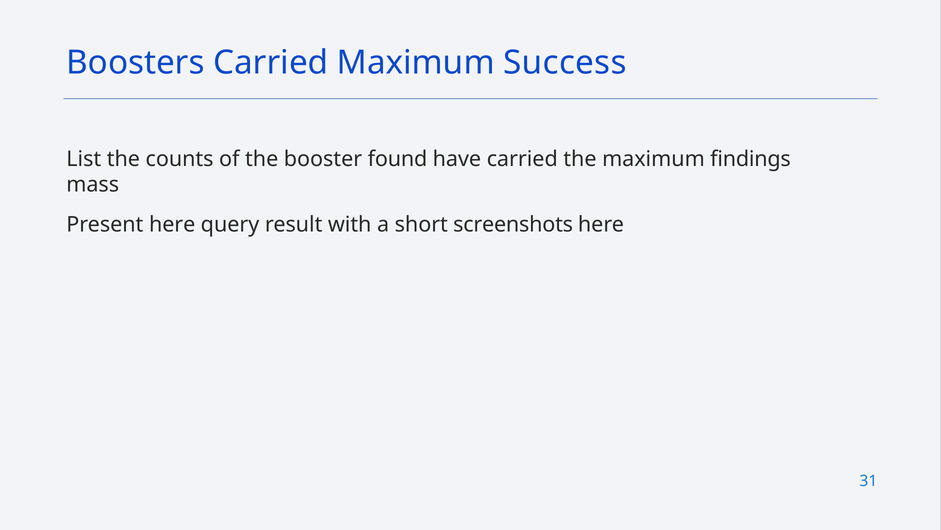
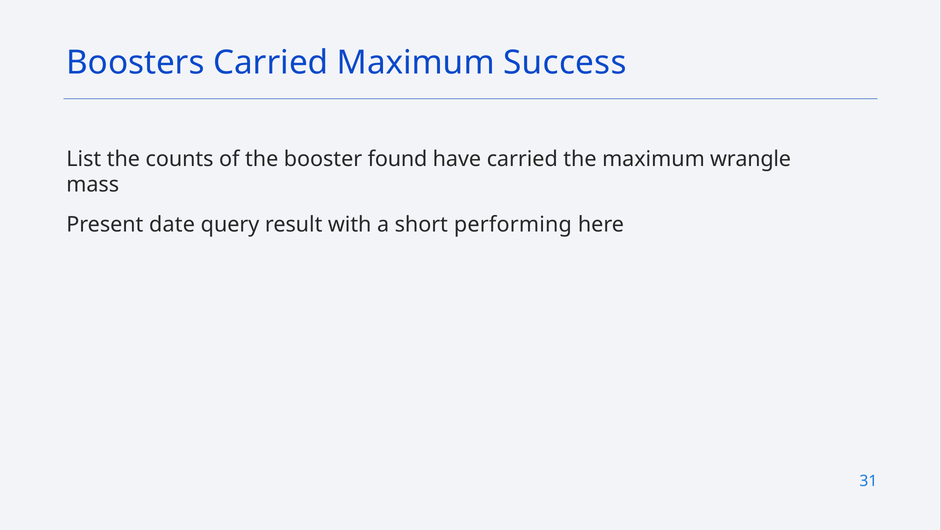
findings: findings -> wrangle
Present here: here -> date
screenshots: screenshots -> performing
